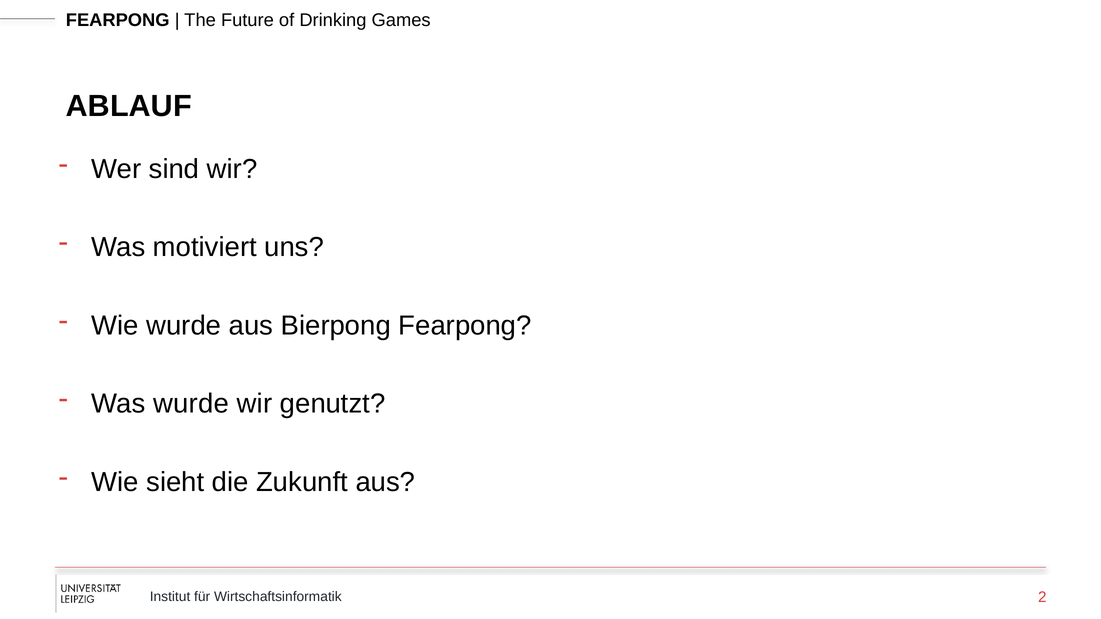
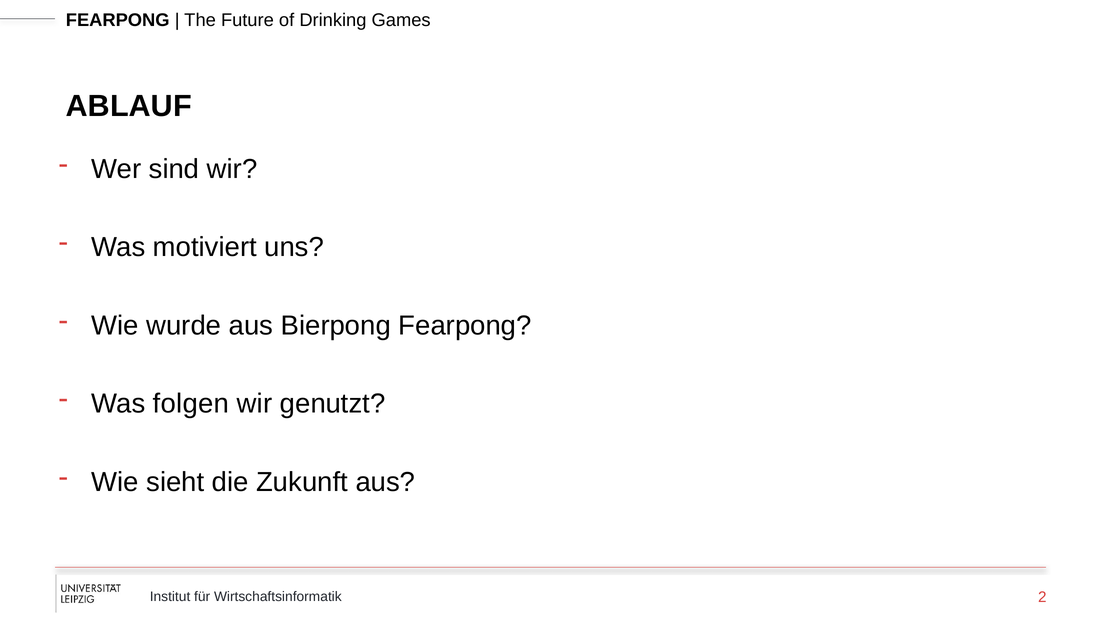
Was wurde: wurde -> folgen
